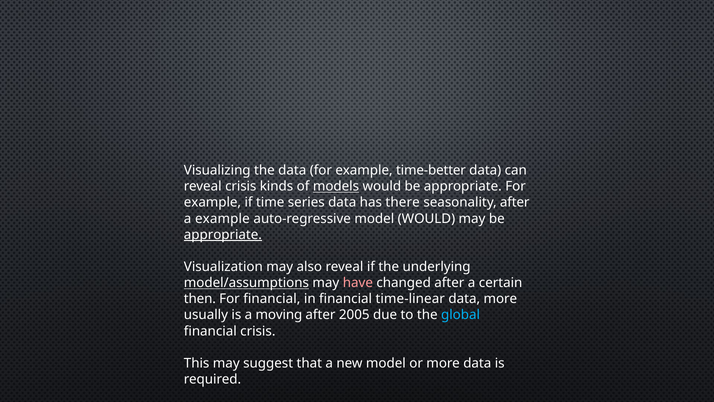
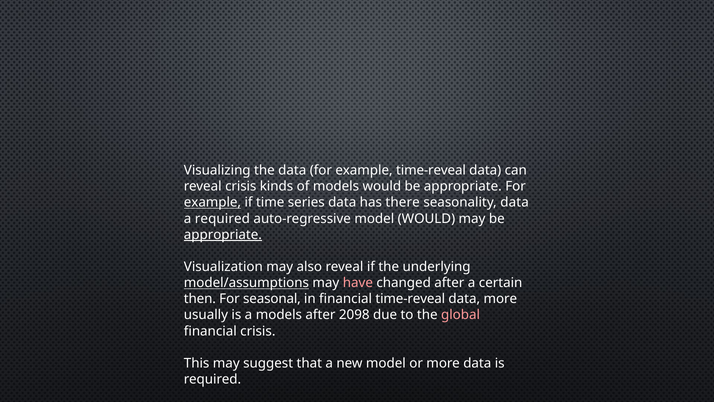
example time-better: time-better -> time-reveal
models at (336, 186) underline: present -> none
example at (212, 202) underline: none -> present
seasonality after: after -> data
a example: example -> required
For financial: financial -> seasonal
financial time-linear: time-linear -> time-reveal
a moving: moving -> models
2005: 2005 -> 2098
global colour: light blue -> pink
